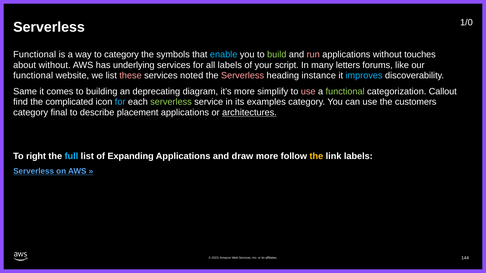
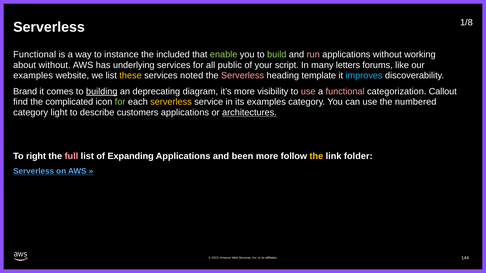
1/0: 1/0 -> 1/8
to category: category -> instance
symbols: symbols -> included
enable colour: light blue -> light green
touches: touches -> working
all labels: labels -> public
functional at (33, 76): functional -> examples
these colour: pink -> yellow
instance: instance -> template
Same: Same -> Brand
building underline: none -> present
simplify: simplify -> visibility
functional at (345, 91) colour: light green -> pink
for at (120, 102) colour: light blue -> light green
serverless at (171, 102) colour: light green -> yellow
customers: customers -> numbered
final: final -> light
placement: placement -> customers
full colour: light blue -> pink
draw: draw -> been
link labels: labels -> folder
